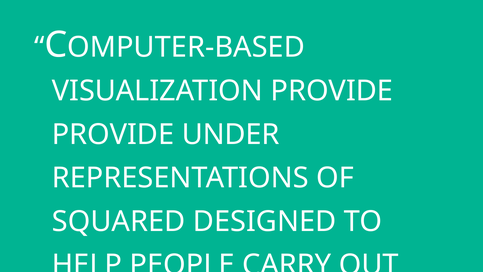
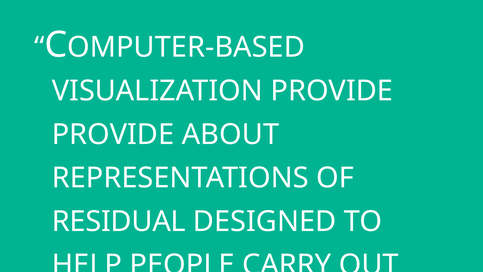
UNDER: UNDER -> ABOUT
SQUARED: SQUARED -> RESIDUAL
